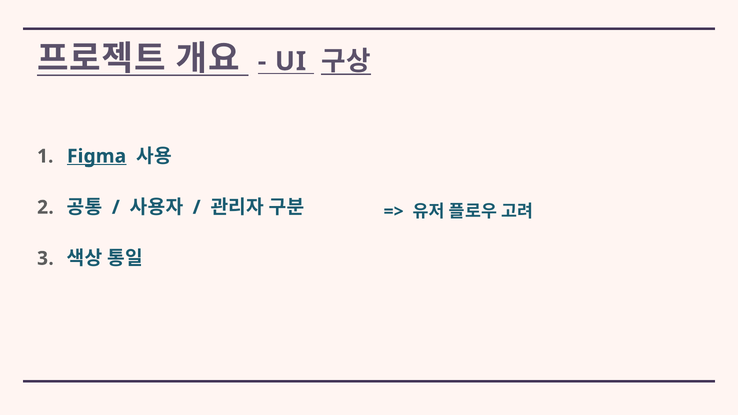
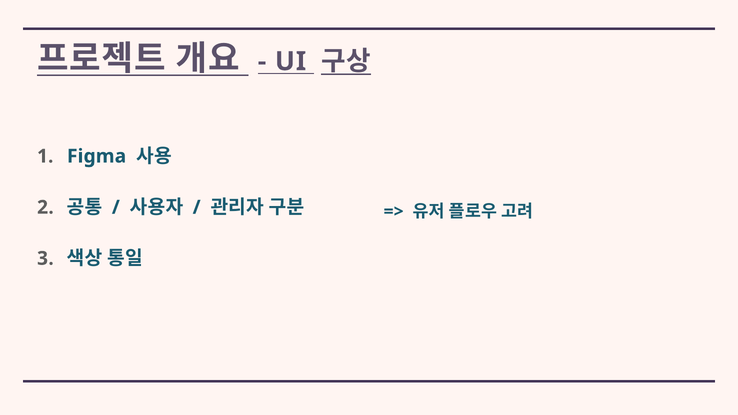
Figma underline: present -> none
